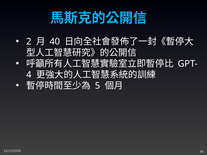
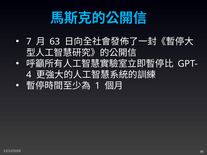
2: 2 -> 7
40: 40 -> 63
5: 5 -> 1
